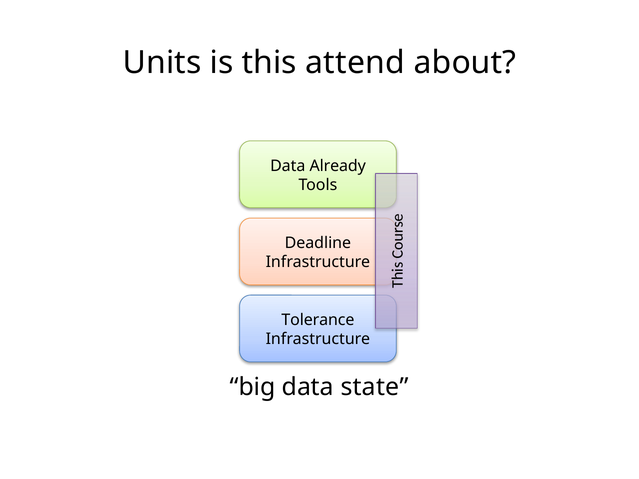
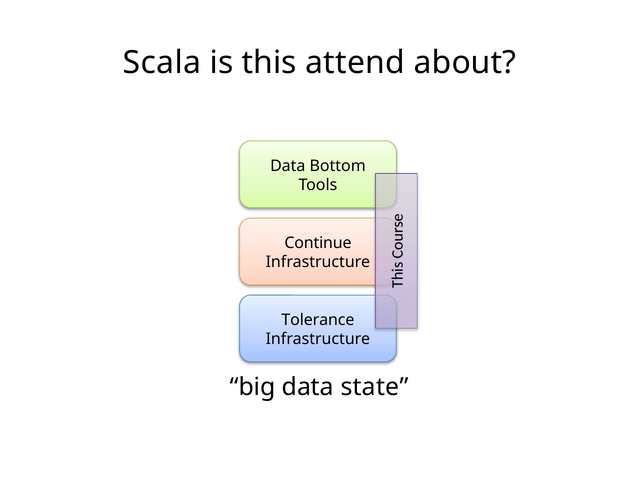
Units: Units -> Scala
Already: Already -> Bottom
Deadline: Deadline -> Continue
